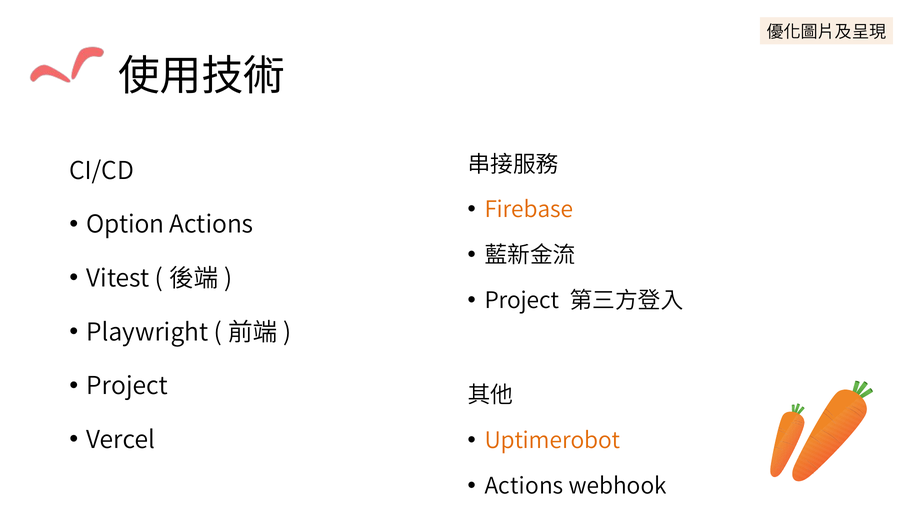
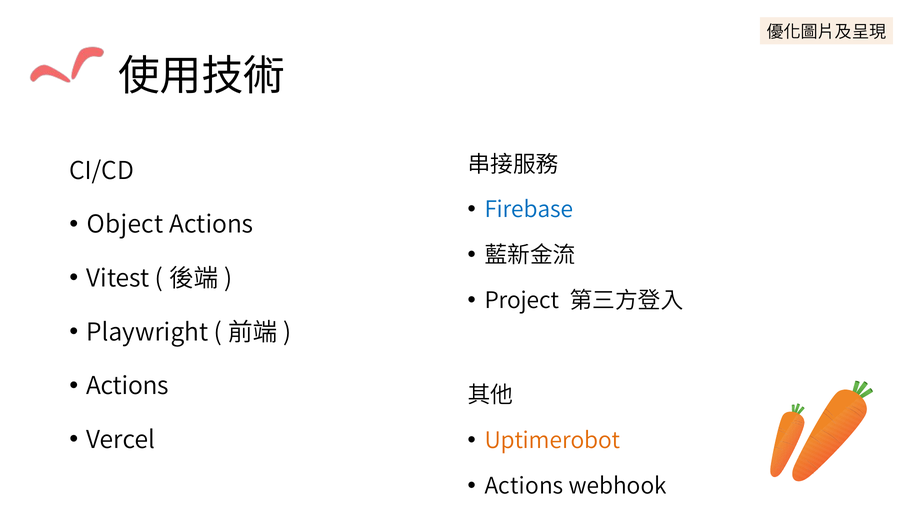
Firebase colour: orange -> blue
Option: Option -> Object
Project at (127, 386): Project -> Actions
